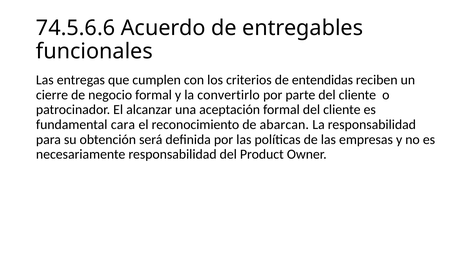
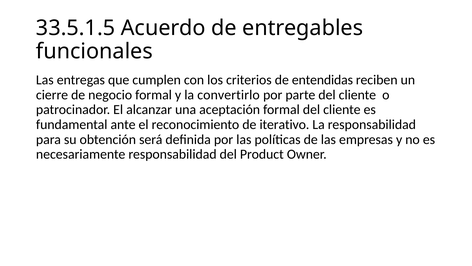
74.5.6.6: 74.5.6.6 -> 33.5.1.5
cara: cara -> ante
abarcan: abarcan -> iterativo
